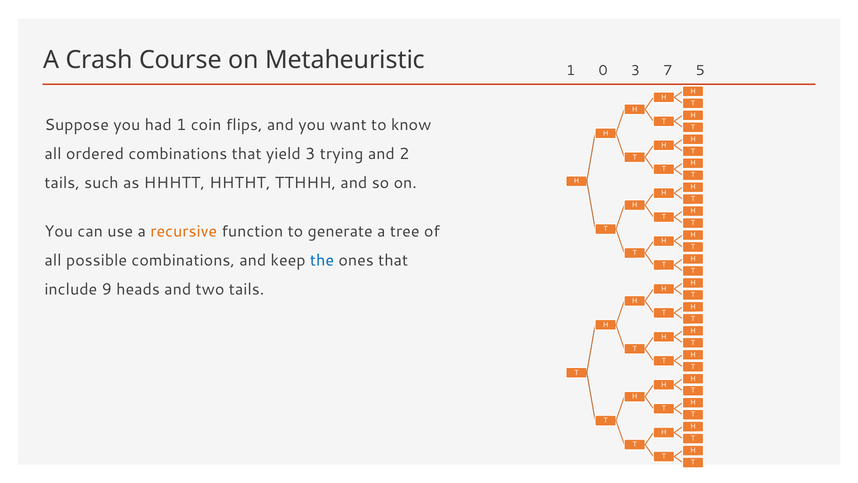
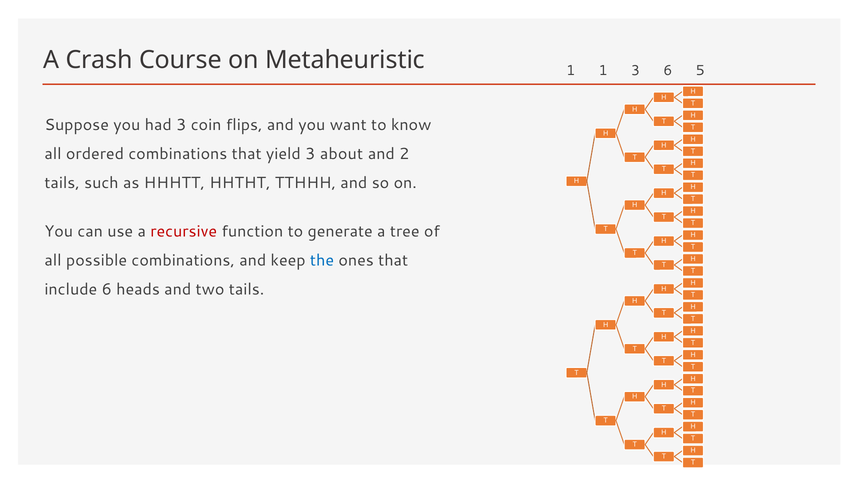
1 0: 0 -> 1
3 7: 7 -> 6
had 1: 1 -> 3
trying: trying -> about
recursive colour: orange -> red
include 9: 9 -> 6
